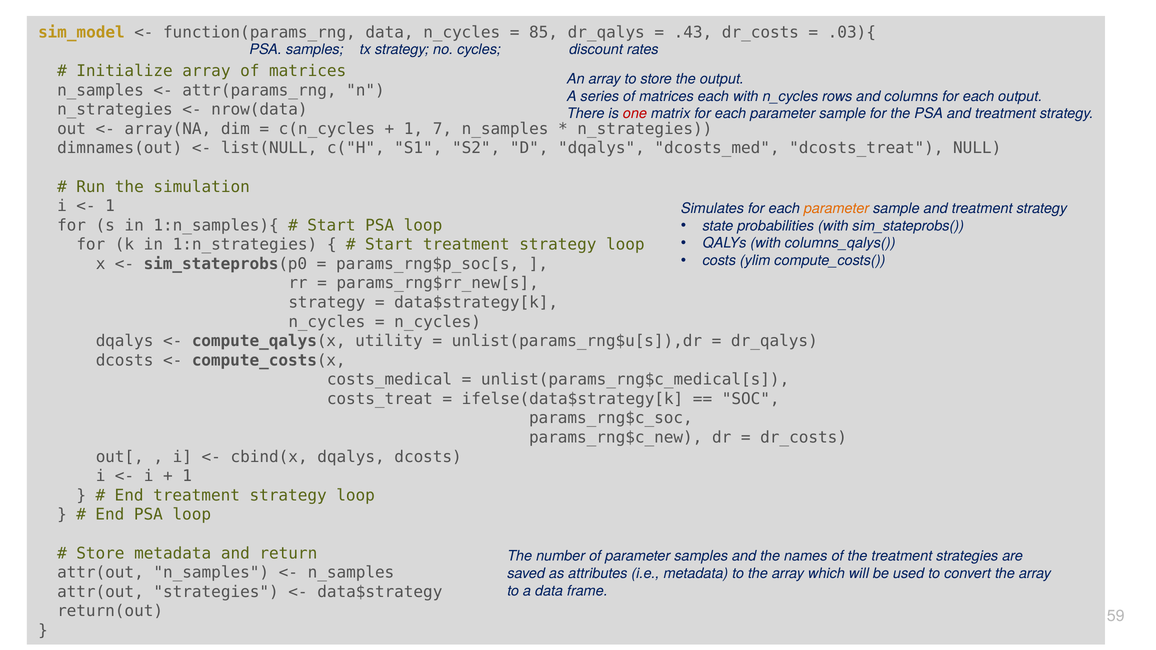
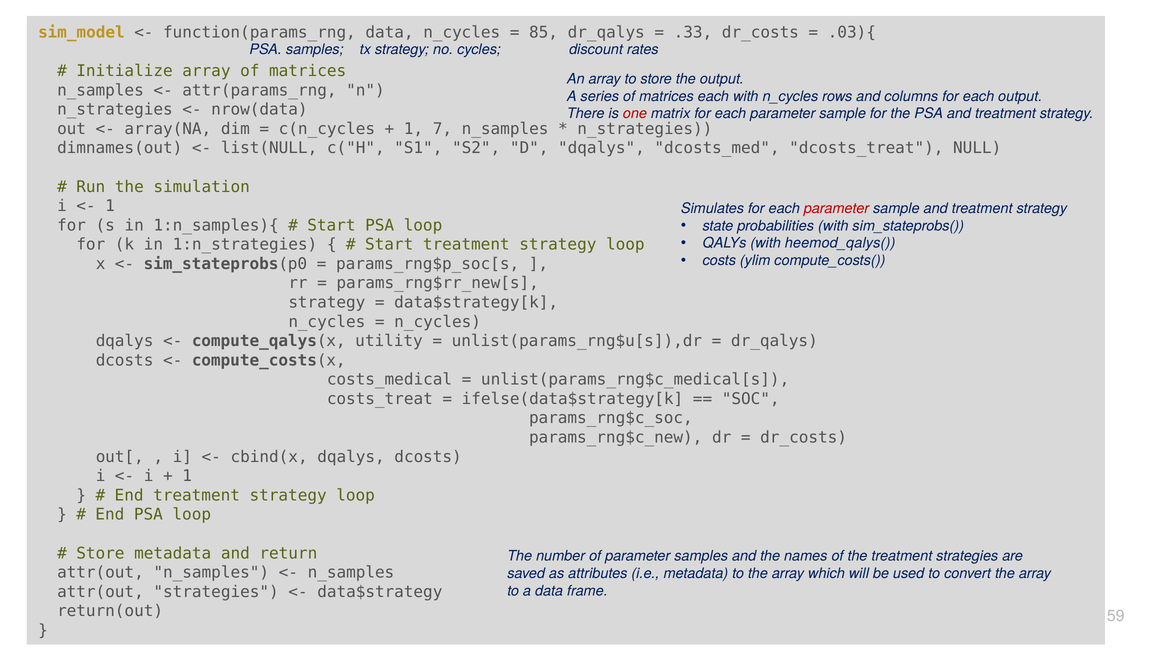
.43: .43 -> .33
parameter at (836, 209) colour: orange -> red
columns_qalys(: columns_qalys( -> heemod_qalys(
